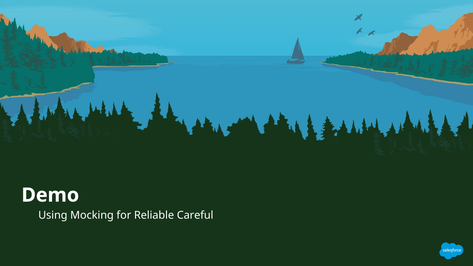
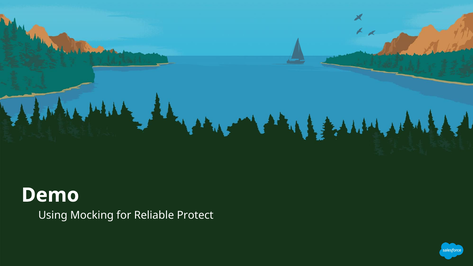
Careful: Careful -> Protect
